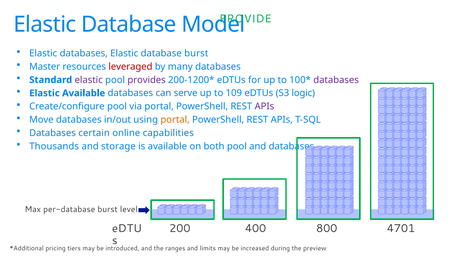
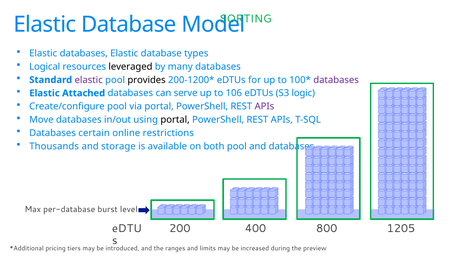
PROVIDE: PROVIDE -> SORTING
database burst: burst -> types
Master: Master -> Logical
leveraged colour: red -> black
provides colour: purple -> black
Elastic Available: Available -> Attached
109: 109 -> 106
portal at (175, 120) colour: orange -> black
capabilities: capabilities -> restrictions
4701: 4701 -> 1205
